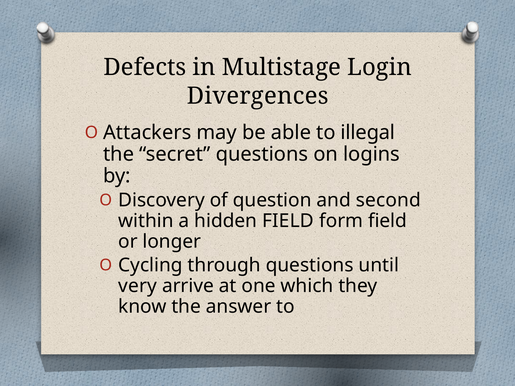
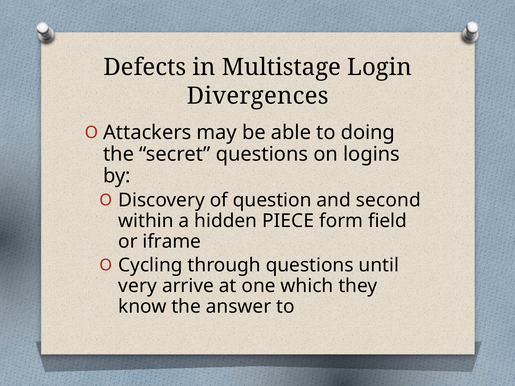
illegal: illegal -> doing
hidden FIELD: FIELD -> PIECE
longer: longer -> iframe
